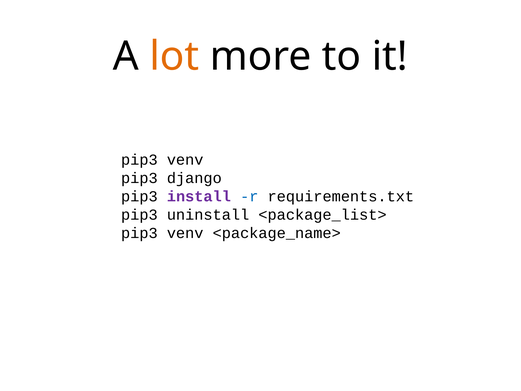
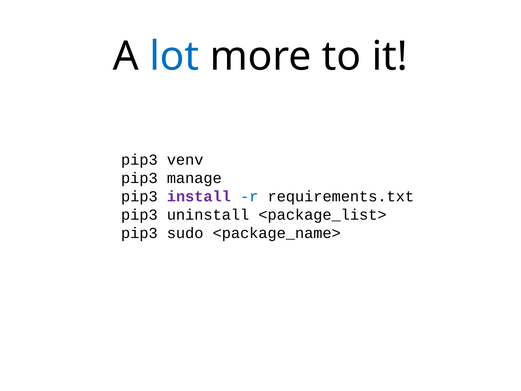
lot colour: orange -> blue
django: django -> manage
venv at (185, 233): venv -> sudo
